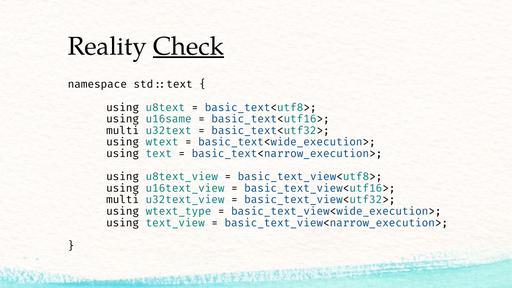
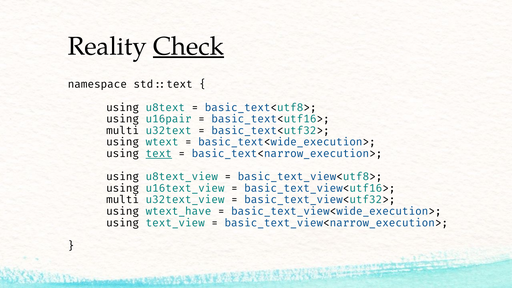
u16same: u16same -> u16pair
text underline: none -> present
wtext_type: wtext_type -> wtext_have
